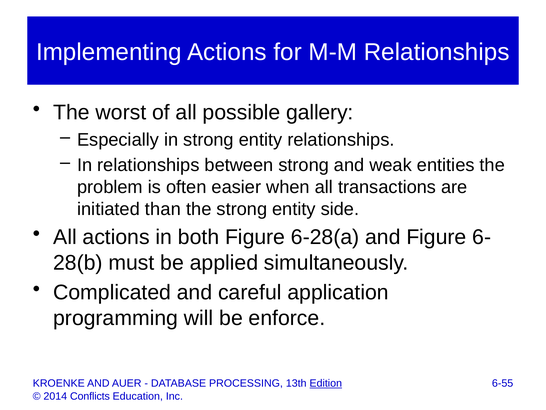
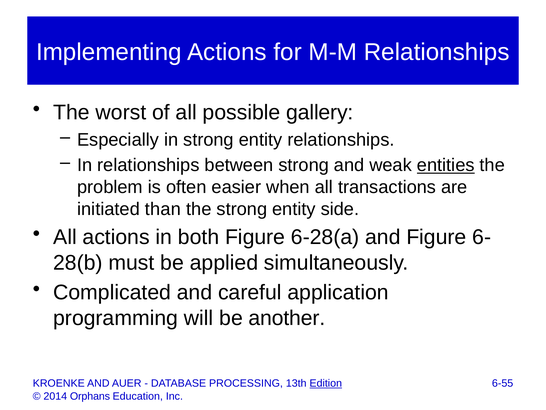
entities underline: none -> present
enforce: enforce -> another
Conflicts: Conflicts -> Orphans
